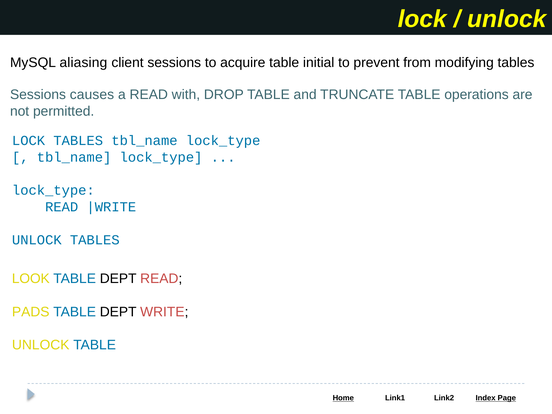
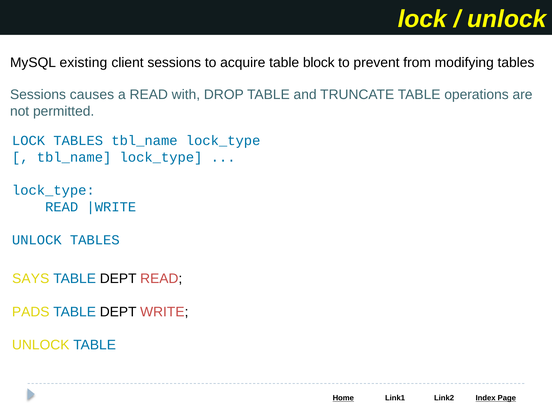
aliasing: aliasing -> existing
initial: initial -> block
LOOK: LOOK -> SAYS
